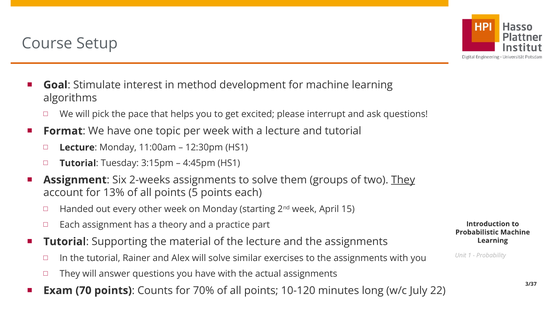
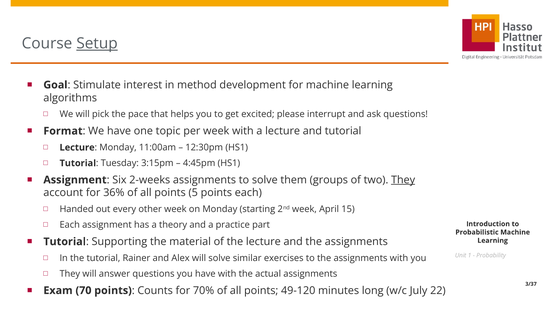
Setup underline: none -> present
13%: 13% -> 36%
10-120: 10-120 -> 49-120
